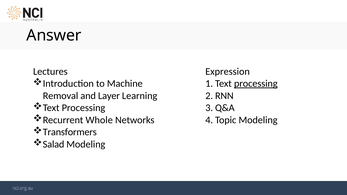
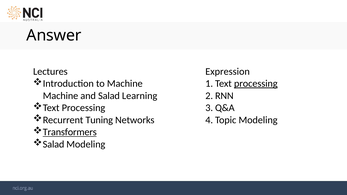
Removal at (61, 96): Removal -> Machine
and Layer: Layer -> Salad
Whole: Whole -> Tuning
Transformers underline: none -> present
